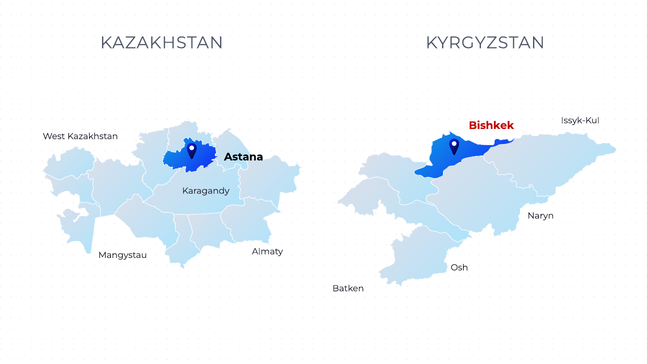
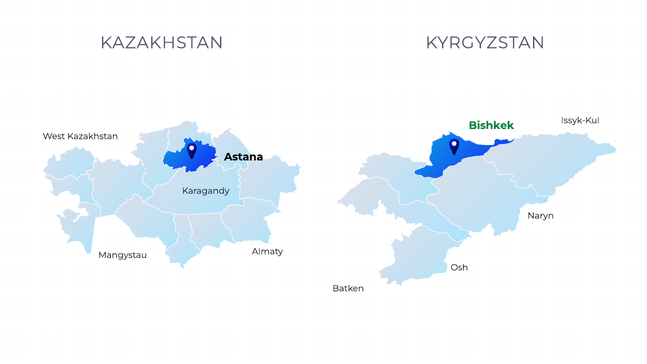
Bishkek colour: red -> green
